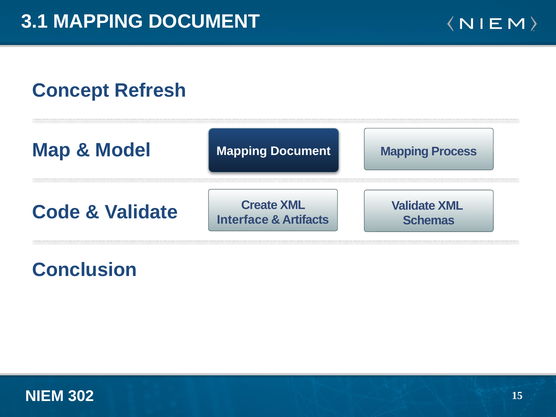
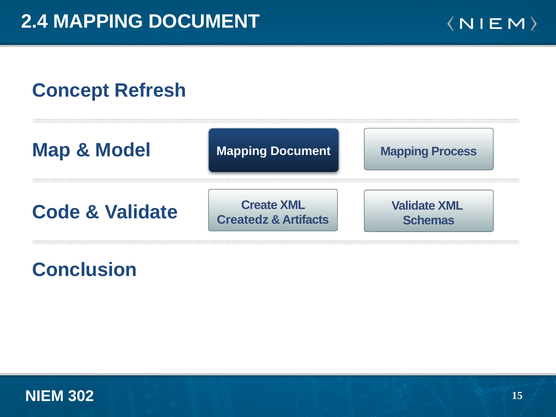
3.1: 3.1 -> 2.4
Interface: Interface -> Createdz
